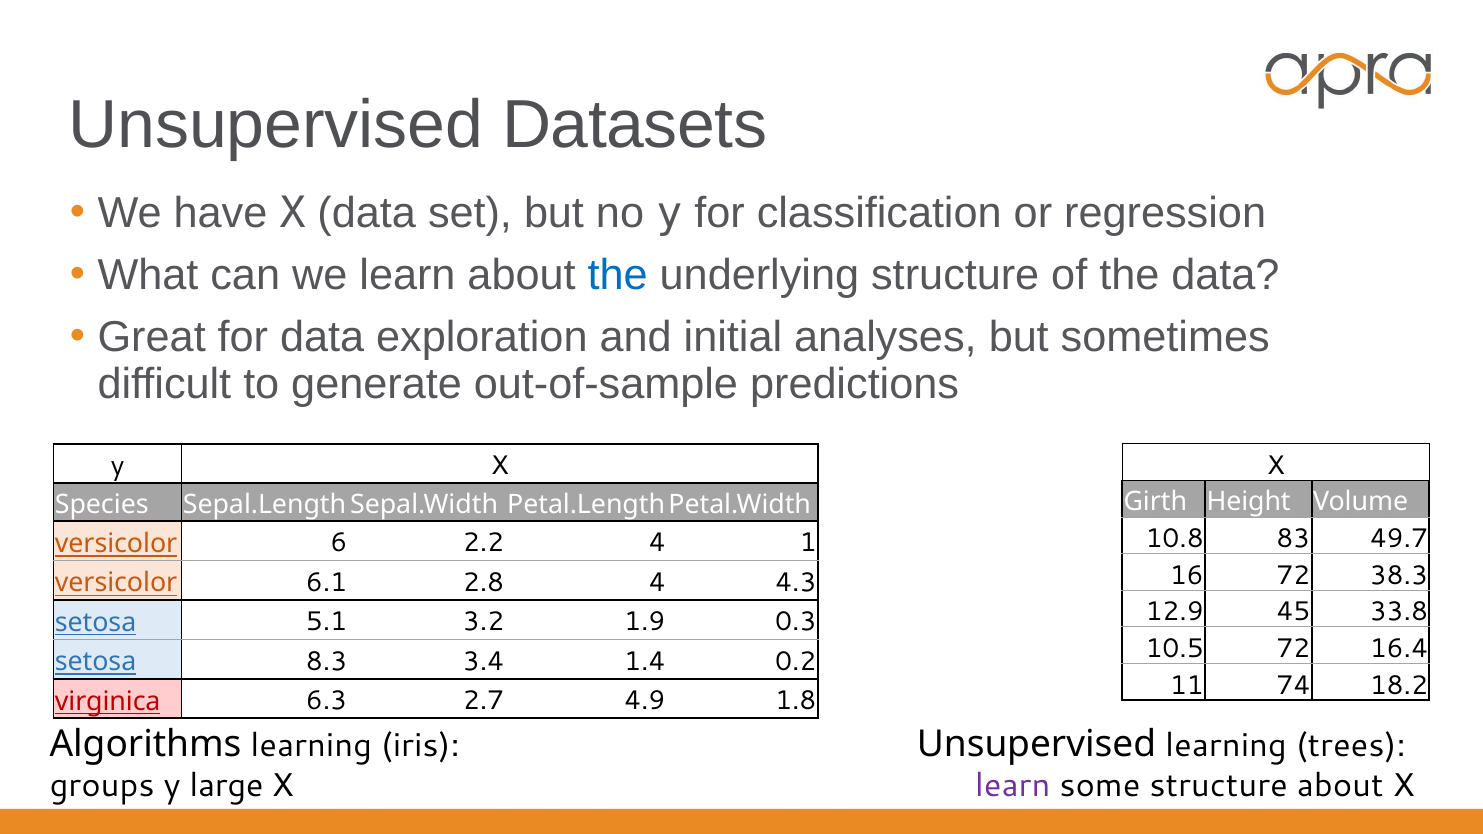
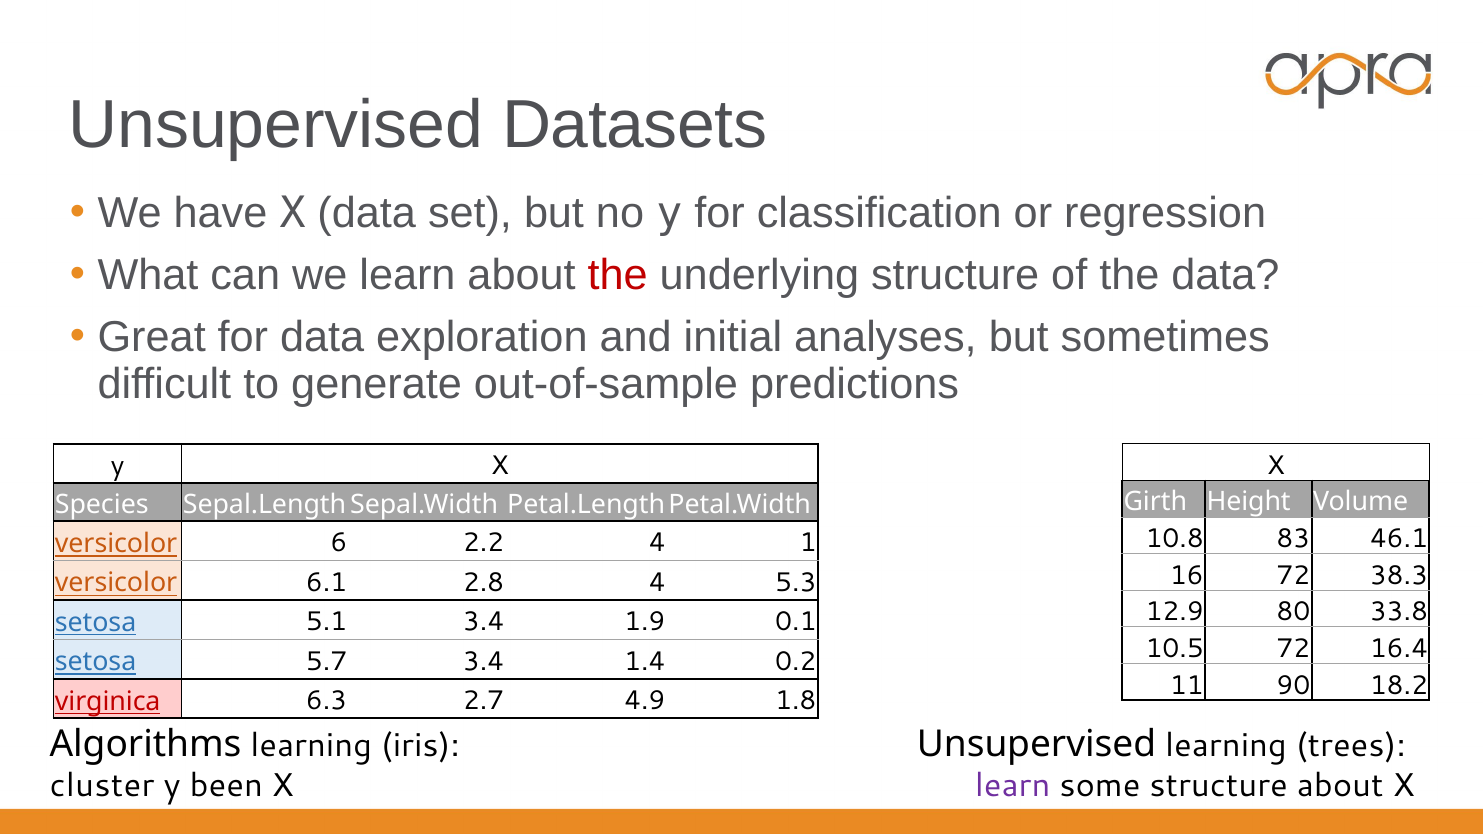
the at (618, 275) colour: blue -> red
49.7: 49.7 -> 46.1
4.3: 4.3 -> 5.3
45: 45 -> 80
5.1 3.2: 3.2 -> 3.4
0.3: 0.3 -> 0.1
8.3: 8.3 -> 5.7
74: 74 -> 90
groups: groups -> cluster
large: large -> been
